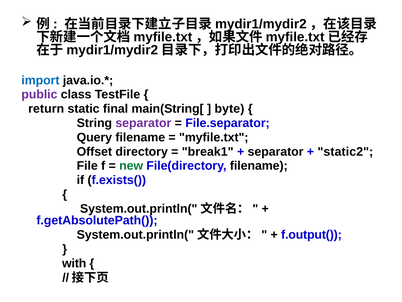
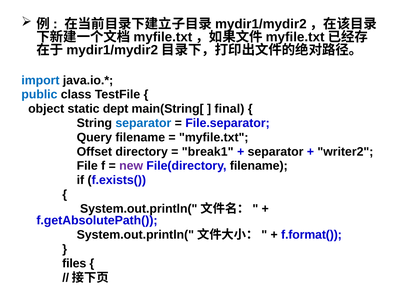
public colour: purple -> blue
return: return -> object
final: final -> dept
byte: byte -> final
separator at (143, 123) colour: purple -> blue
static2: static2 -> writer2
new colour: green -> purple
f.output(: f.output( -> f.format(
with: with -> files
